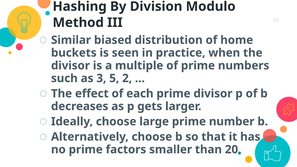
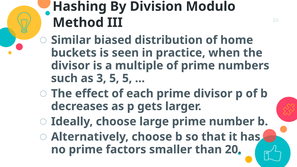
5 2: 2 -> 5
